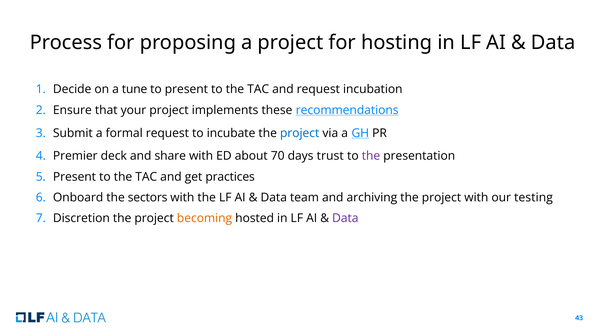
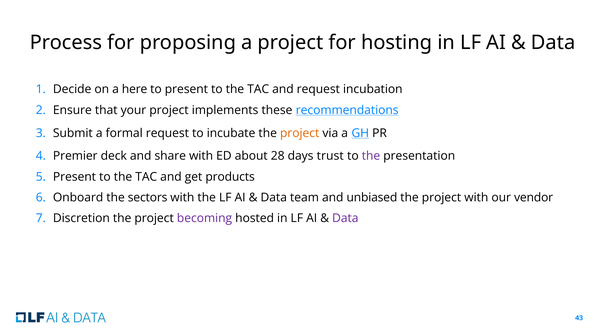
tune: tune -> here
project at (300, 133) colour: blue -> orange
70: 70 -> 28
practices: practices -> products
archiving: archiving -> unbiased
testing: testing -> vendor
becoming colour: orange -> purple
